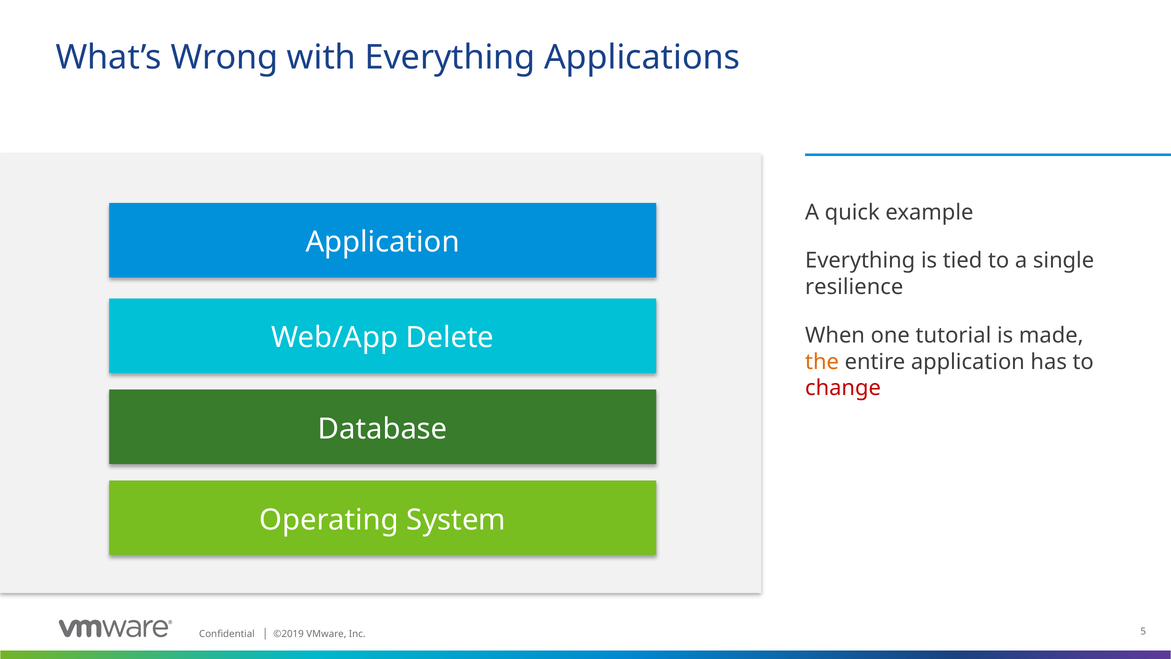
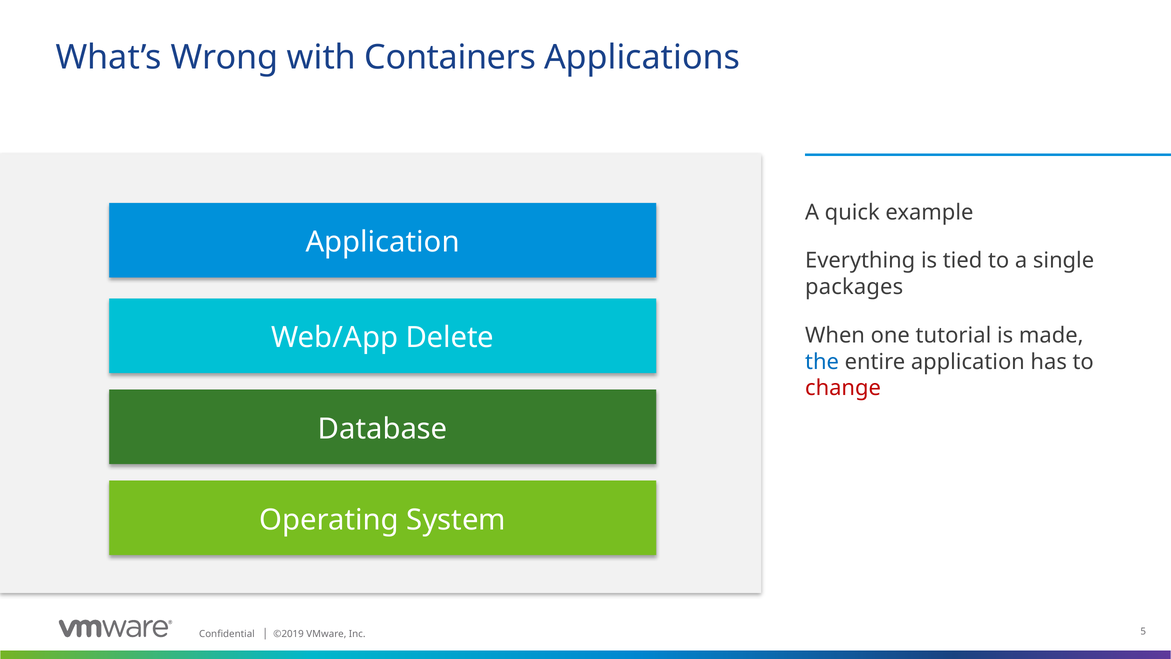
with Everything: Everything -> Containers
resilience: resilience -> packages
the colour: orange -> blue
